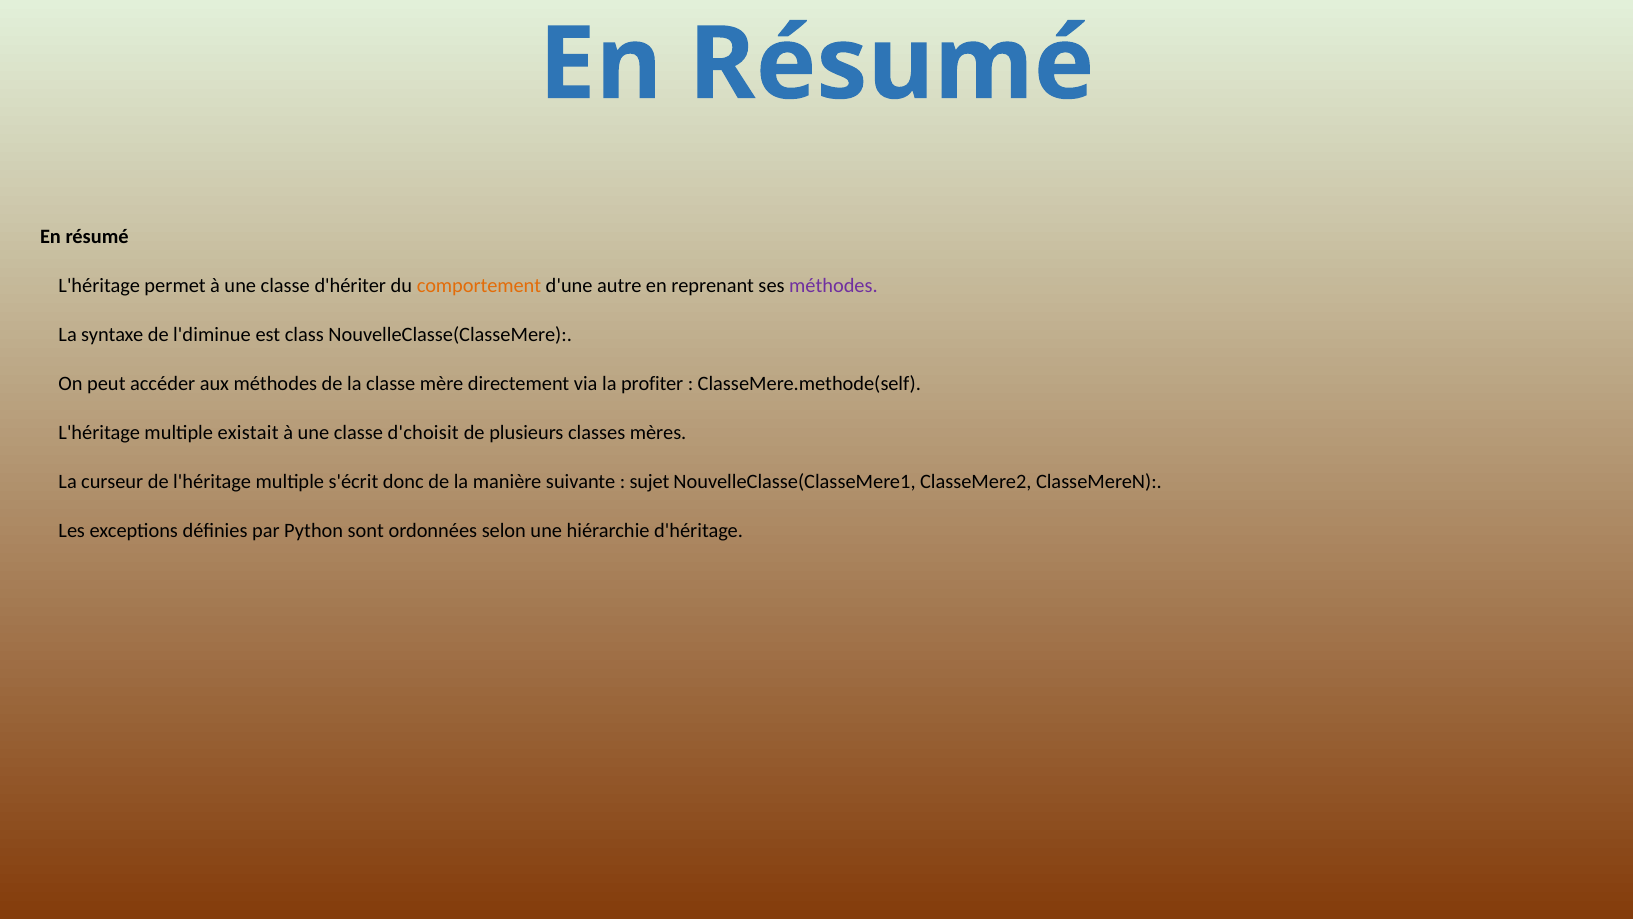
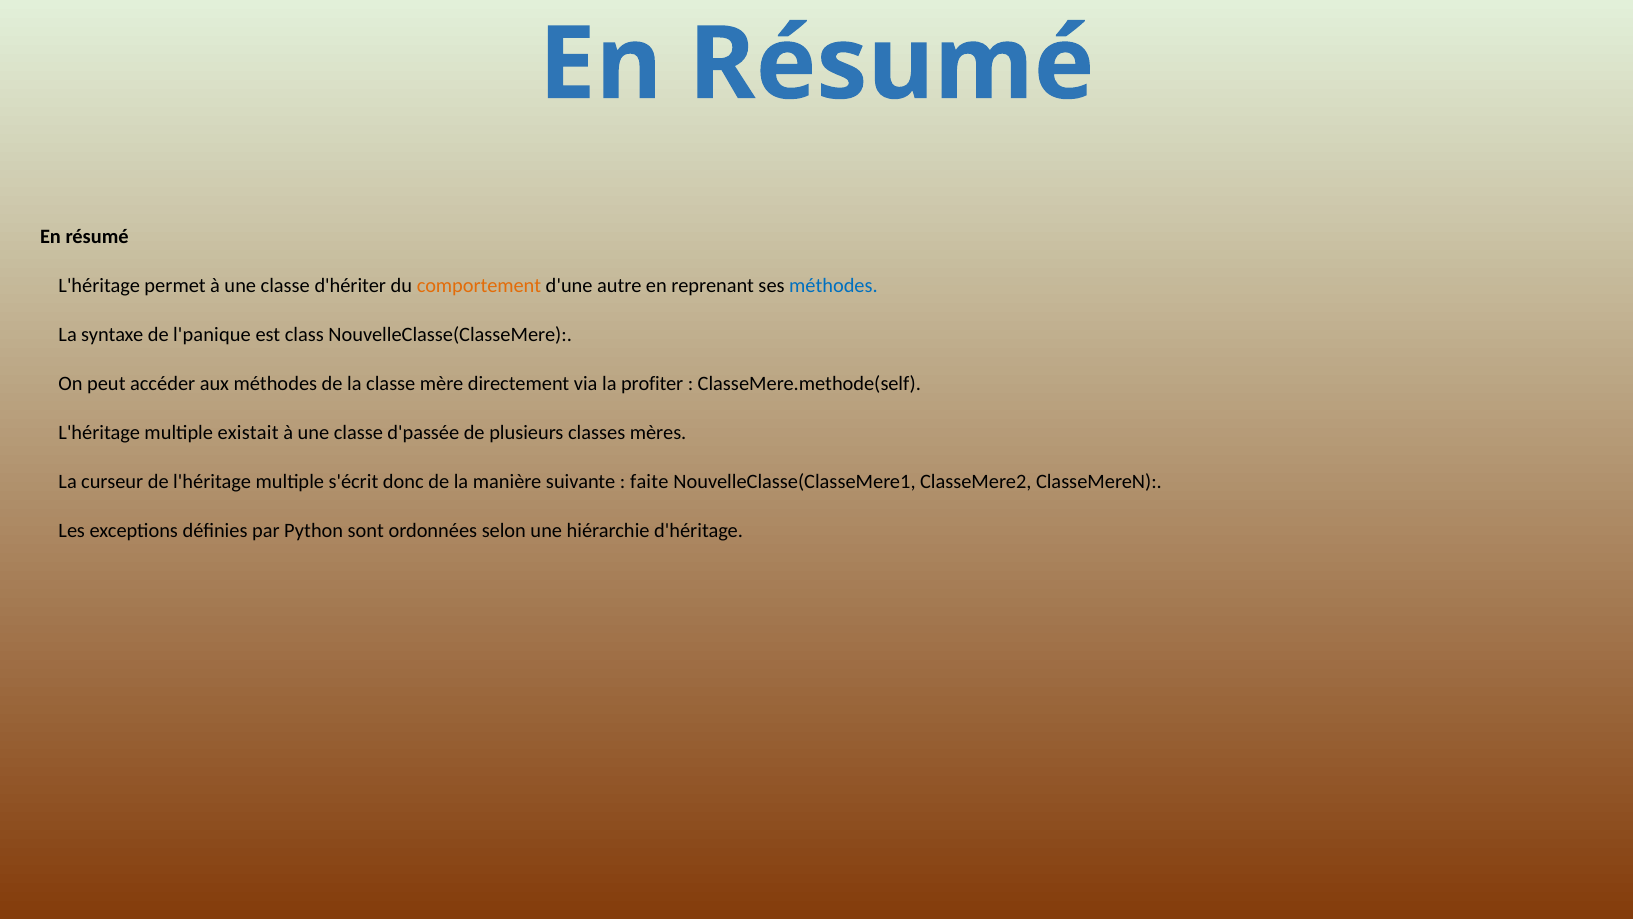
méthodes at (833, 286) colour: purple -> blue
l'diminue: l'diminue -> l'panique
d'choisit: d'choisit -> d'passée
sujet: sujet -> faite
